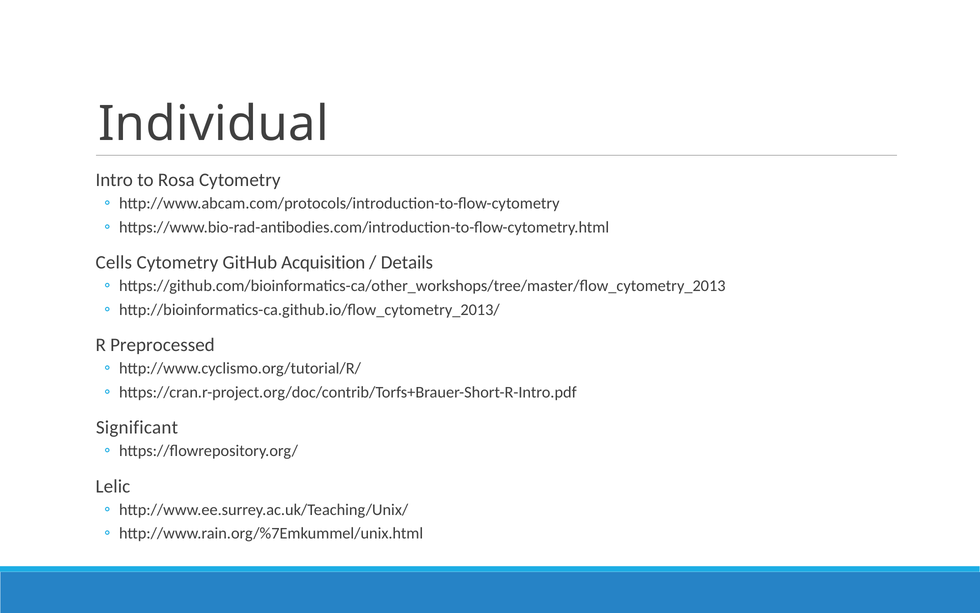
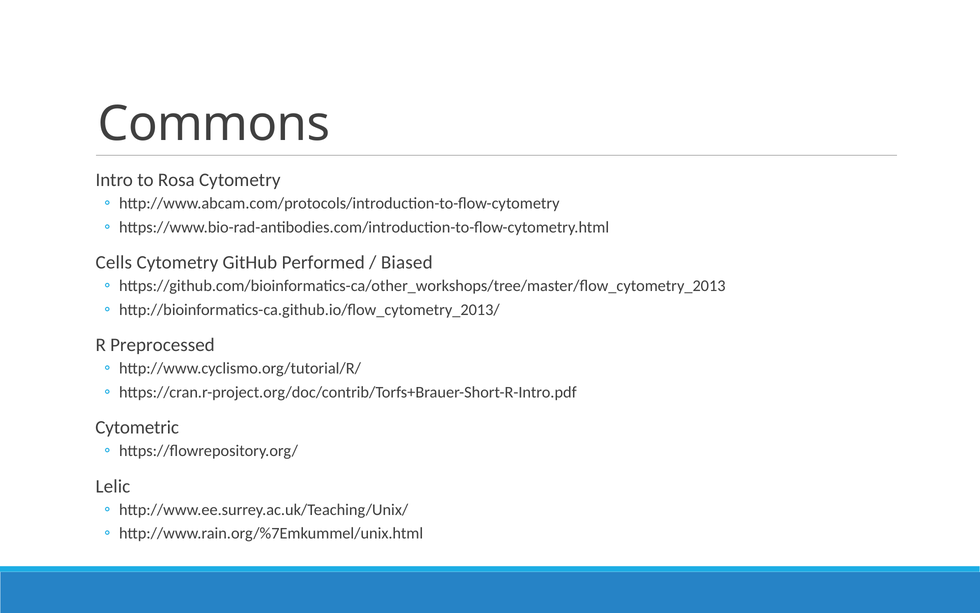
Individual: Individual -> Commons
Acquisition: Acquisition -> Performed
Details: Details -> Biased
Significant: Significant -> Cytometric
